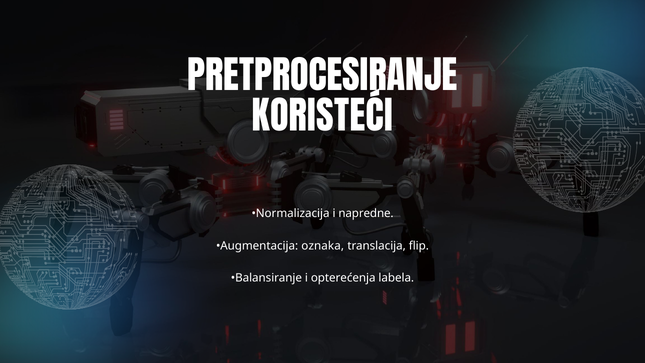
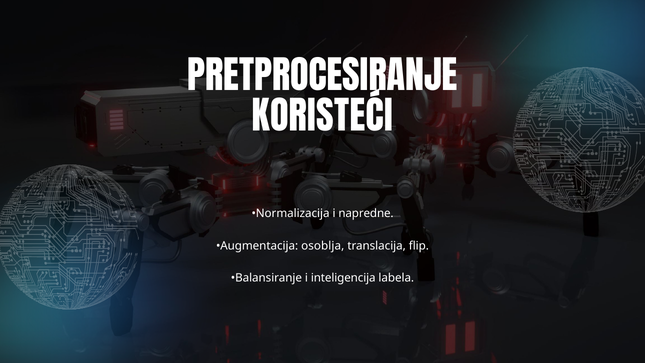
oznaka: oznaka -> osoblja
opterećenja: opterećenja -> inteligencija
